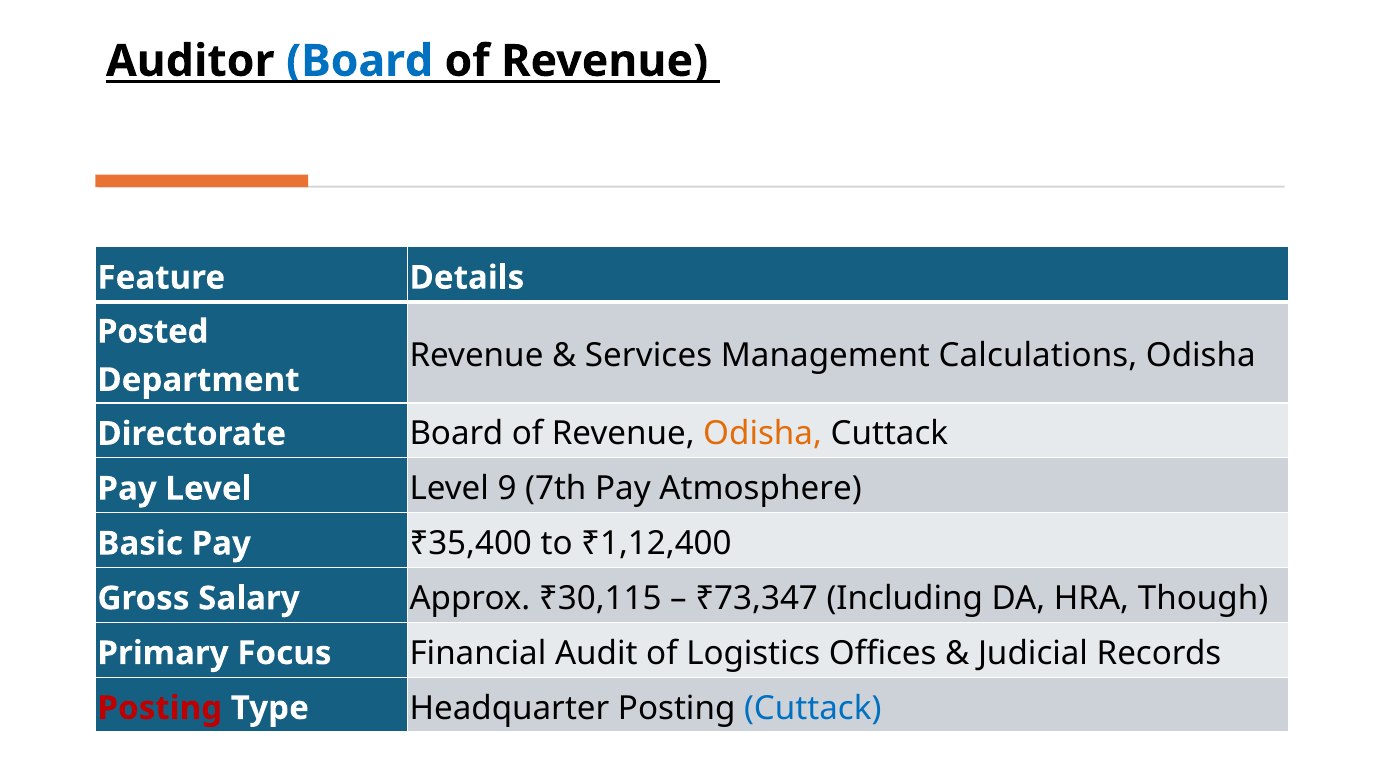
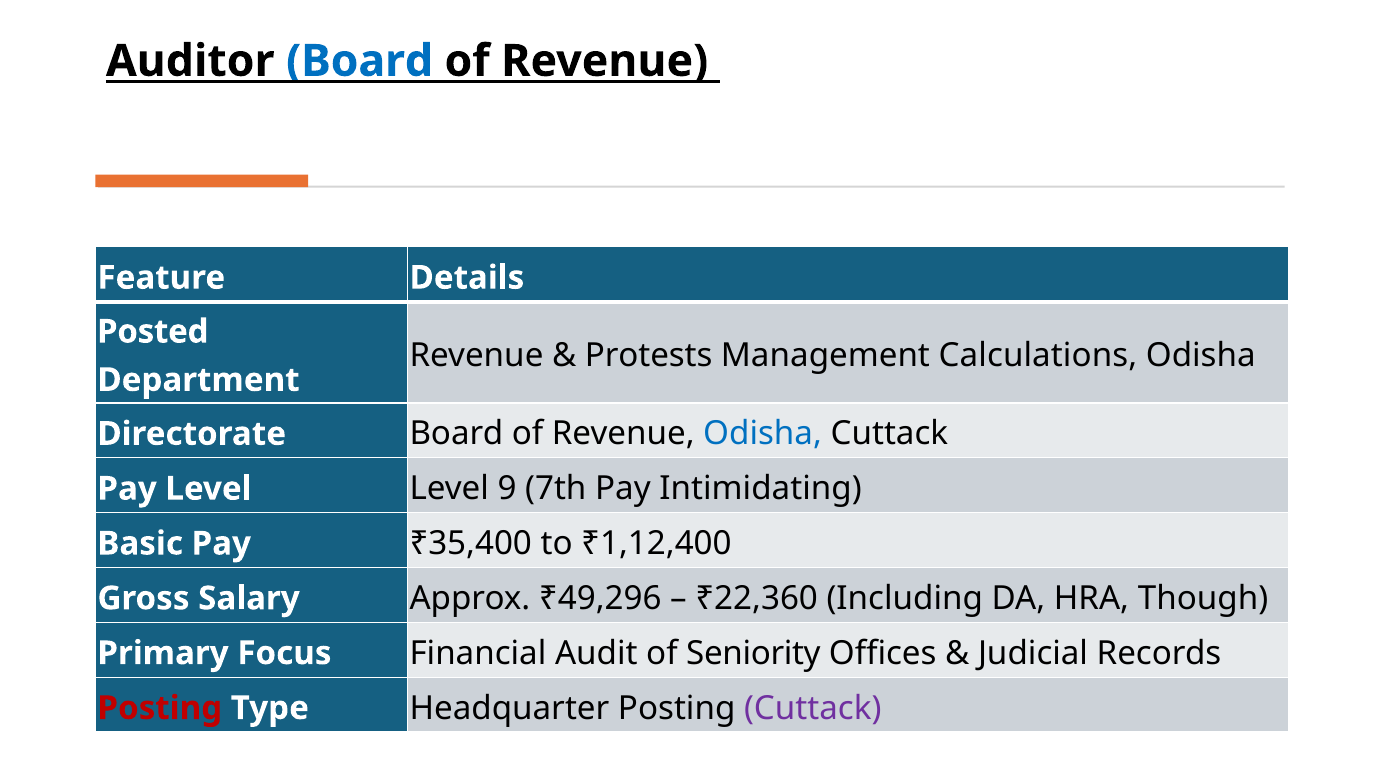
Services: Services -> Protests
Odisha at (763, 434) colour: orange -> blue
Atmosphere: Atmosphere -> Intimidating
₹30,115: ₹30,115 -> ₹49,296
₹73,347: ₹73,347 -> ₹22,360
Logistics: Logistics -> Seniority
Cuttack at (813, 708) colour: blue -> purple
